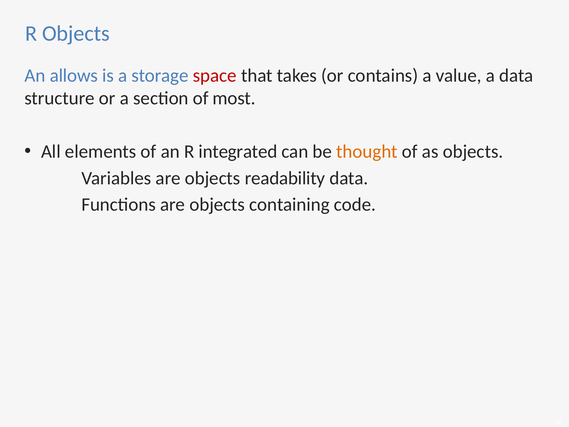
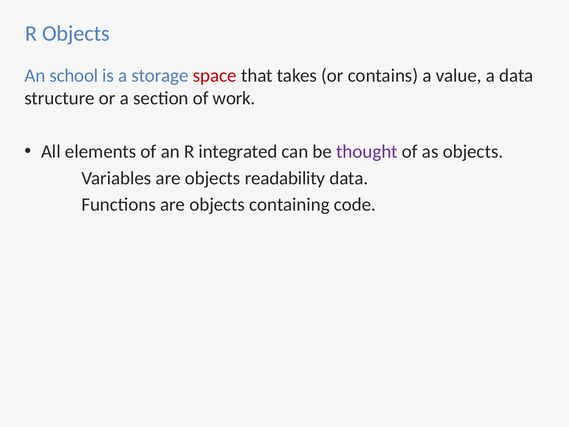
allows: allows -> school
most: most -> work
thought colour: orange -> purple
